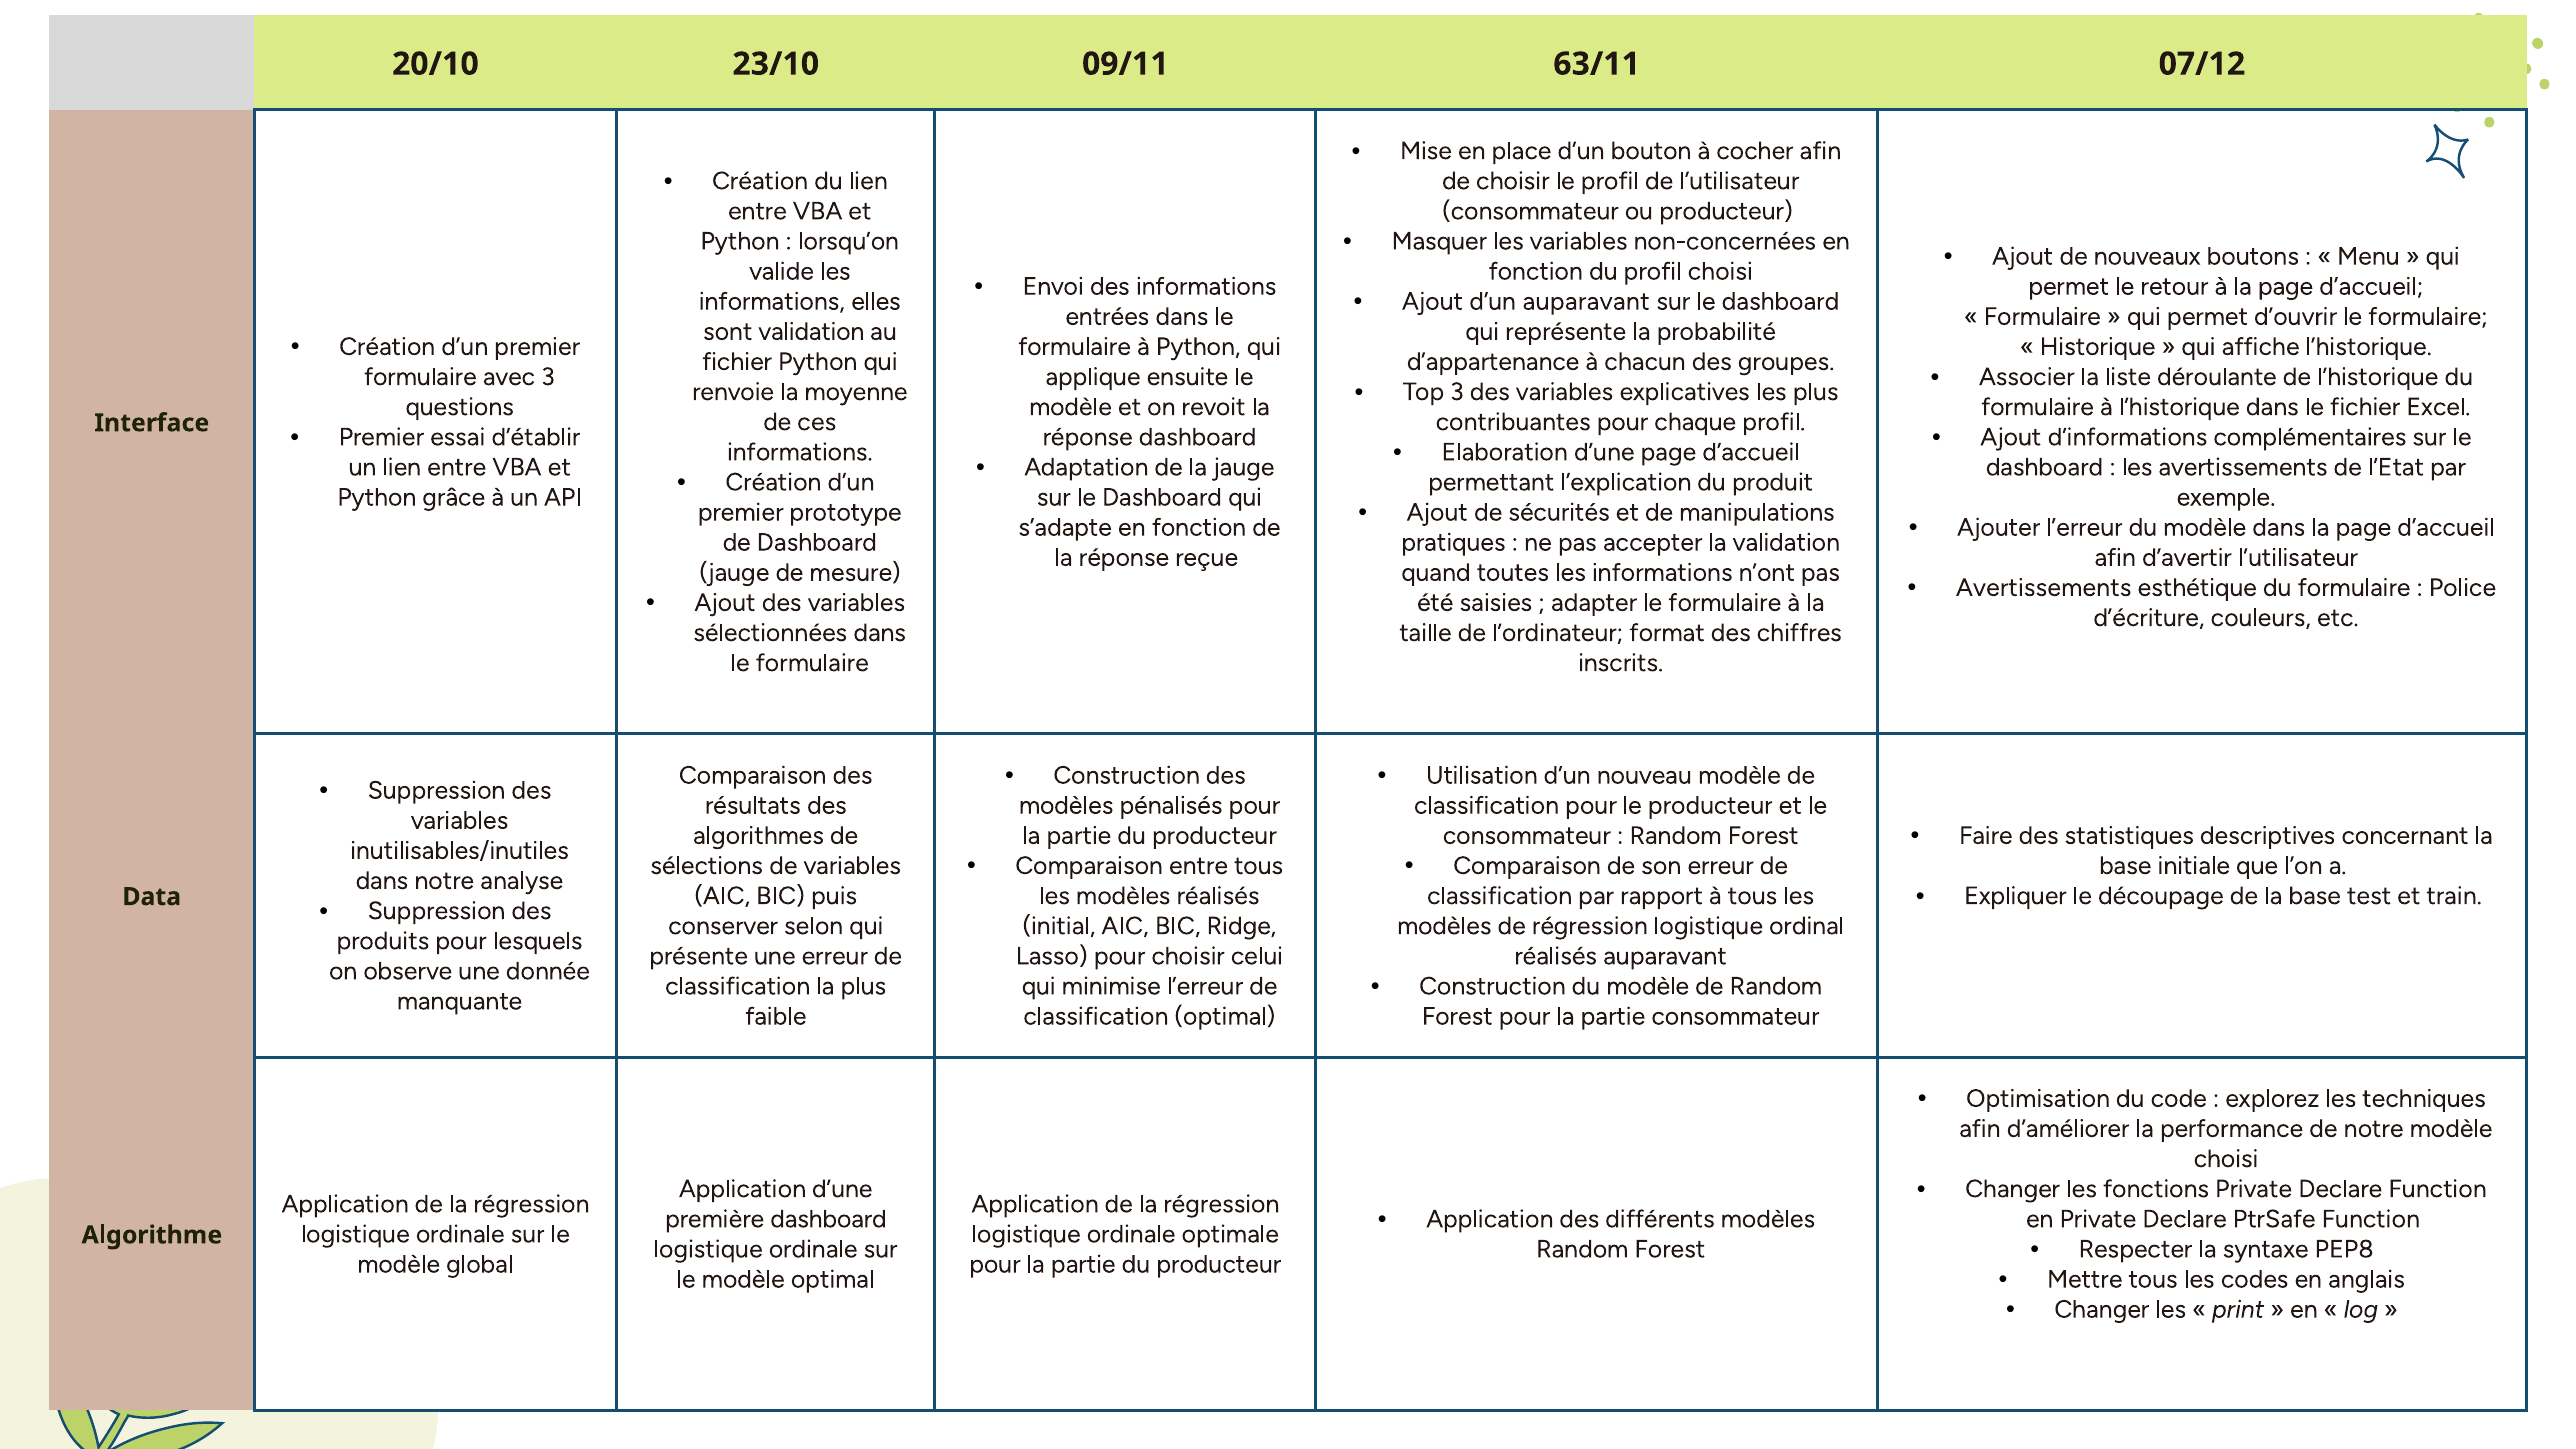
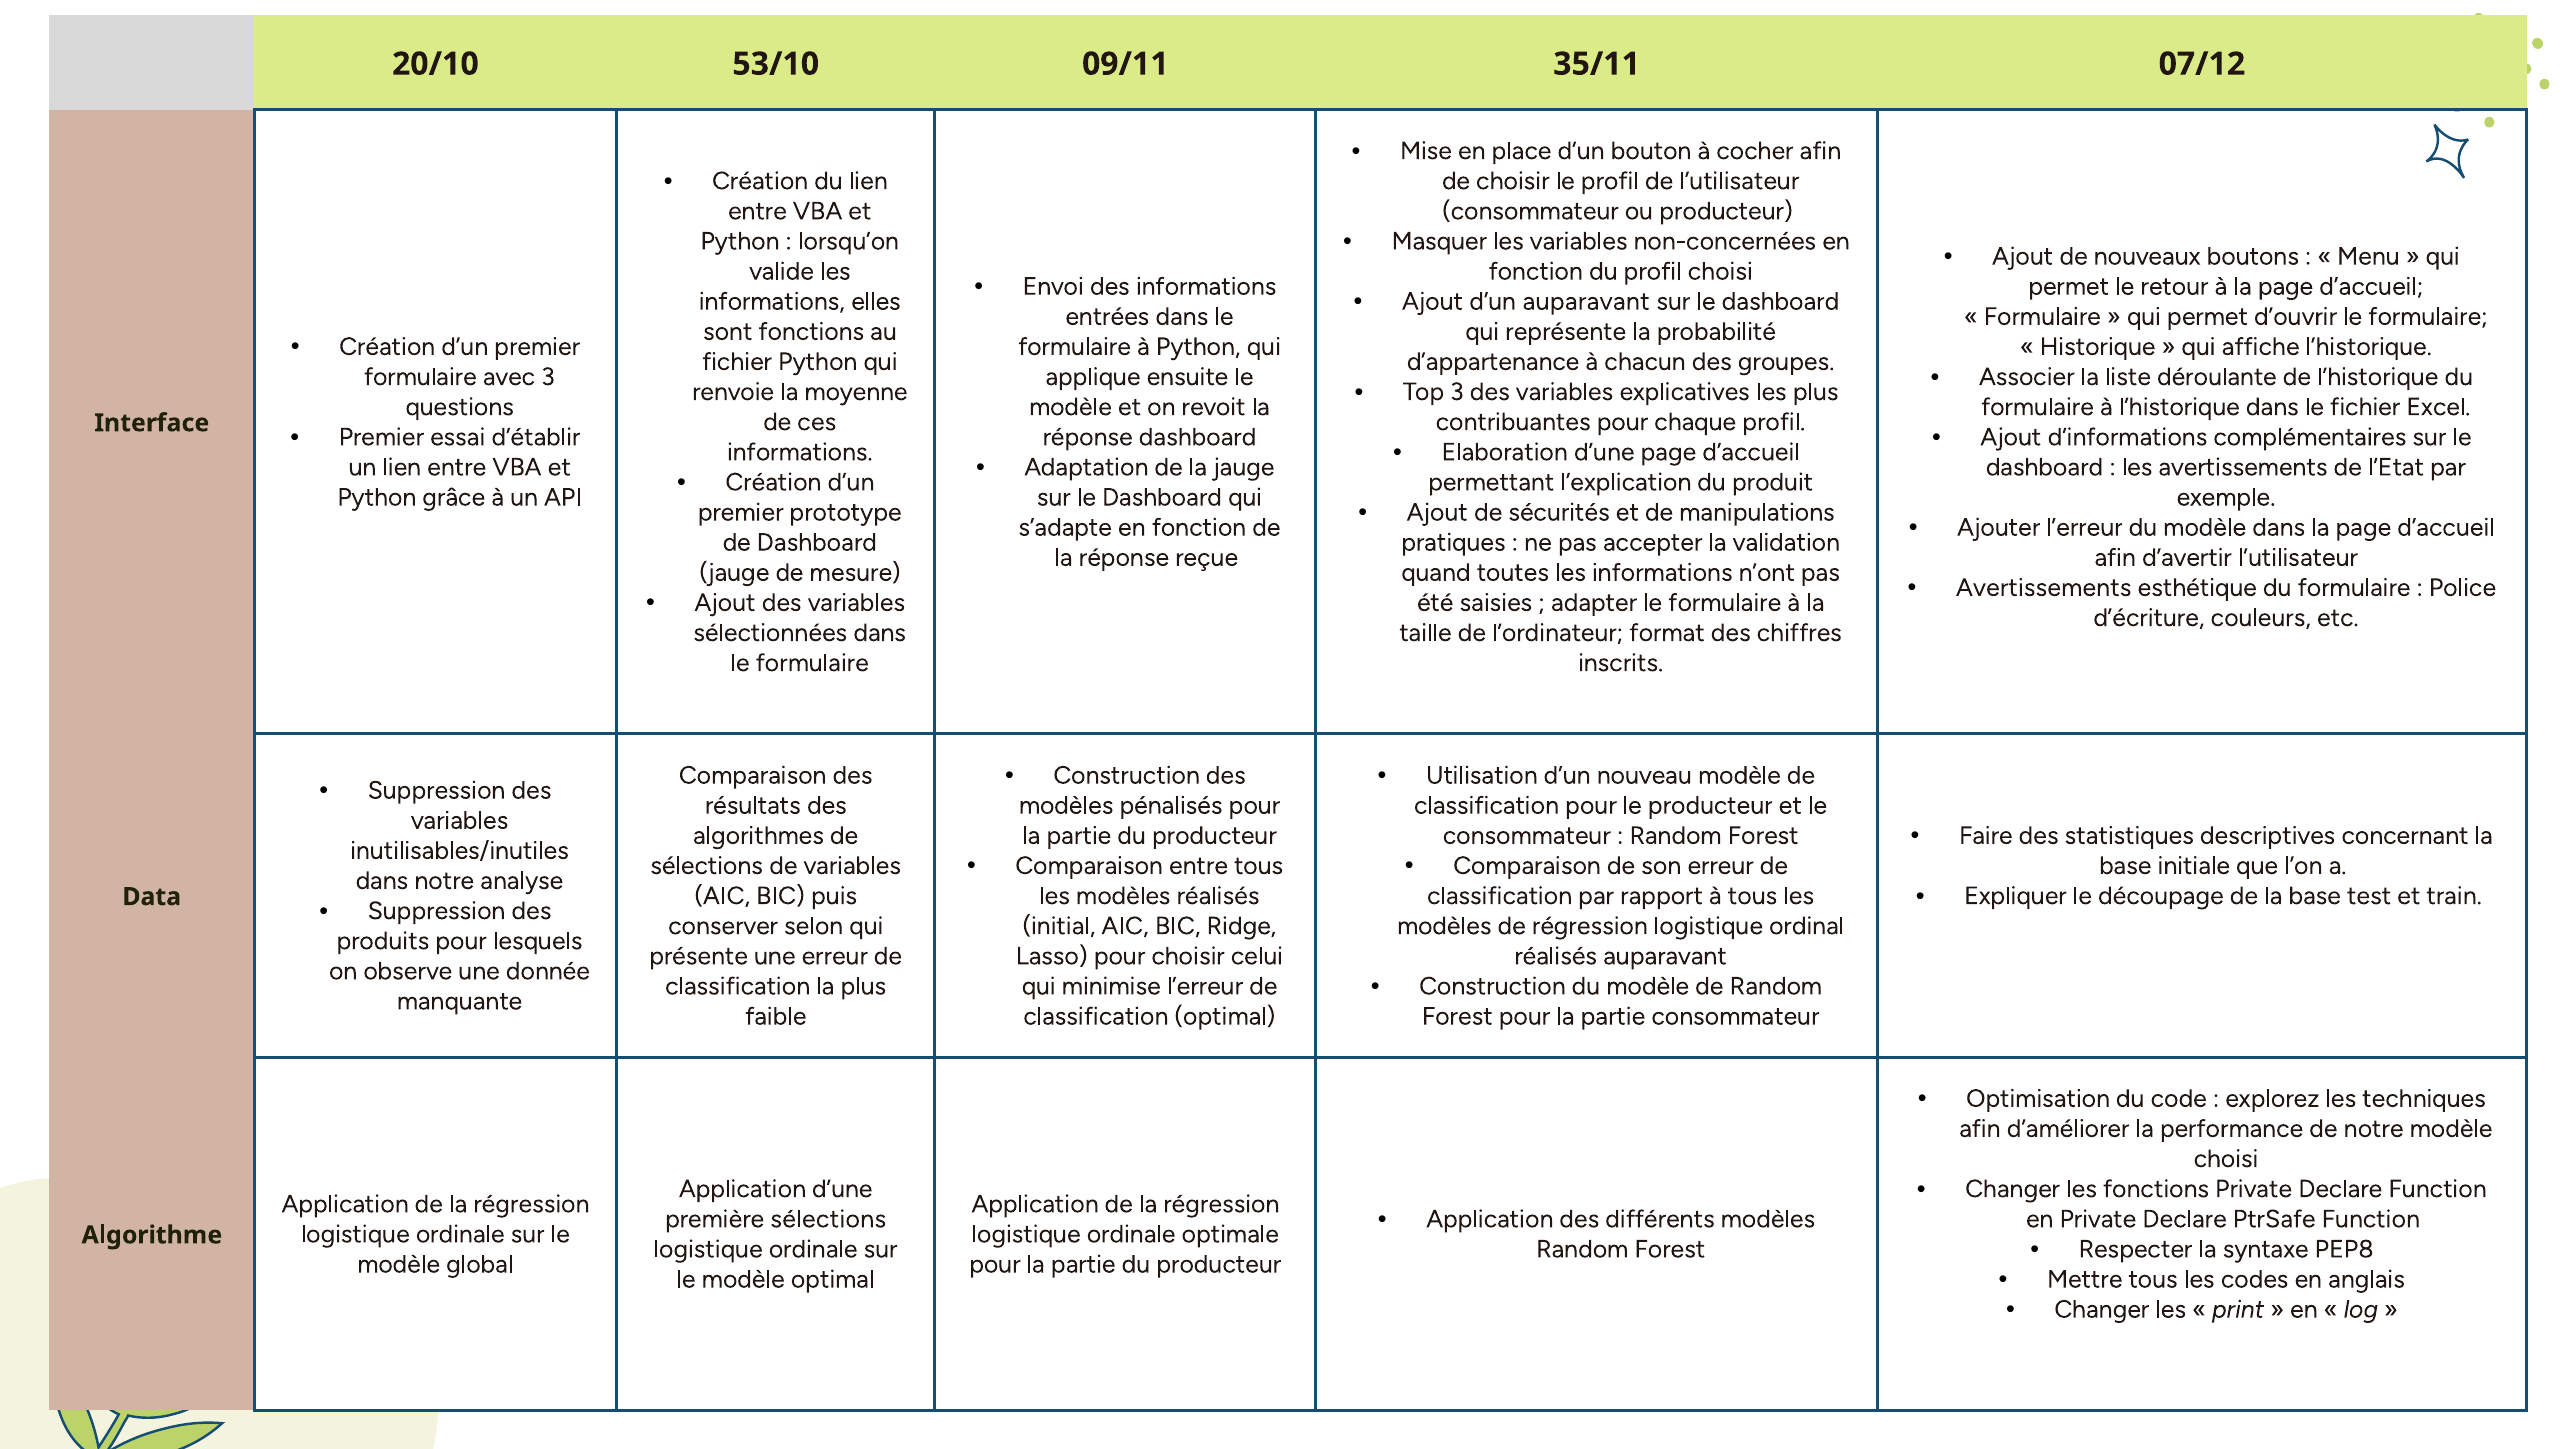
23/10: 23/10 -> 53/10
63/11: 63/11 -> 35/11
sont validation: validation -> fonctions
première dashboard: dashboard -> sélections
